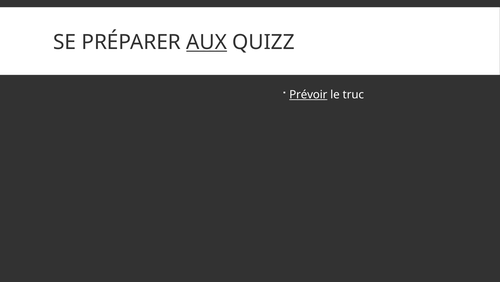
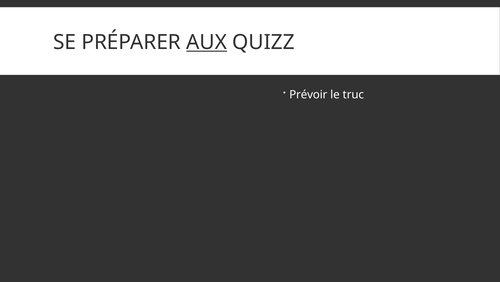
Prévoir underline: present -> none
